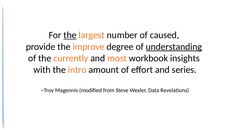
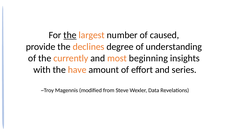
improve: improve -> declines
understanding underline: present -> none
workbook: workbook -> beginning
intro: intro -> have
